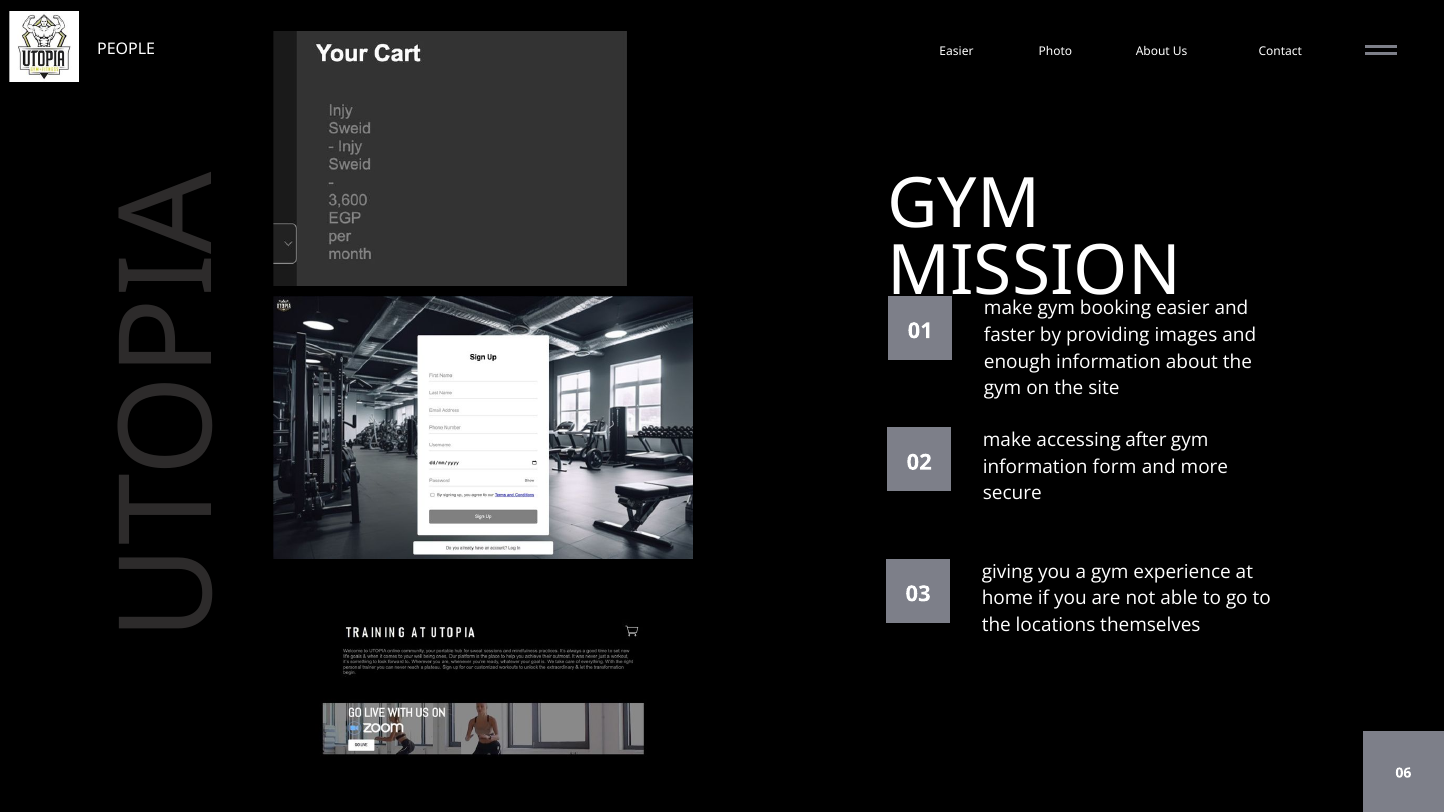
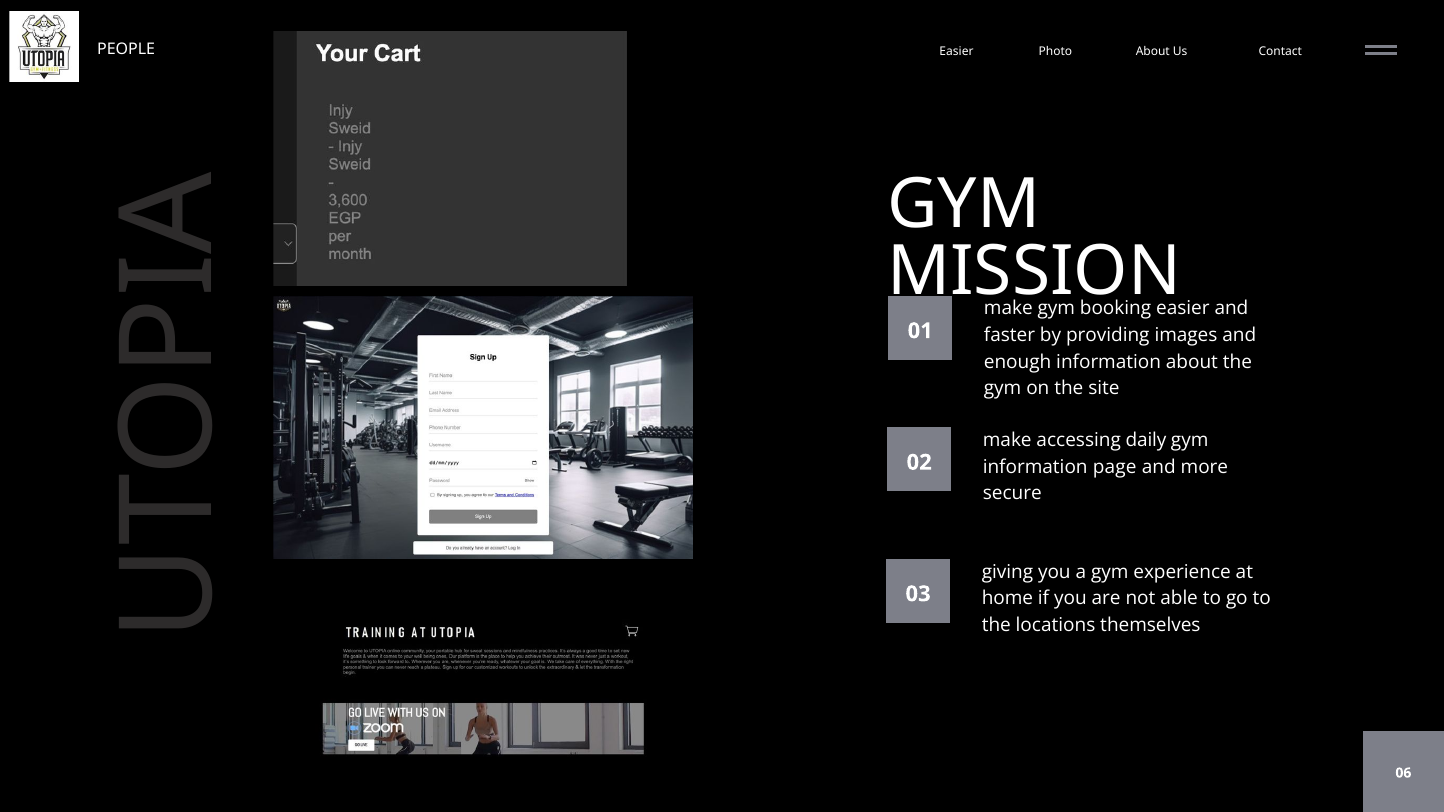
after: after -> daily
form: form -> page
